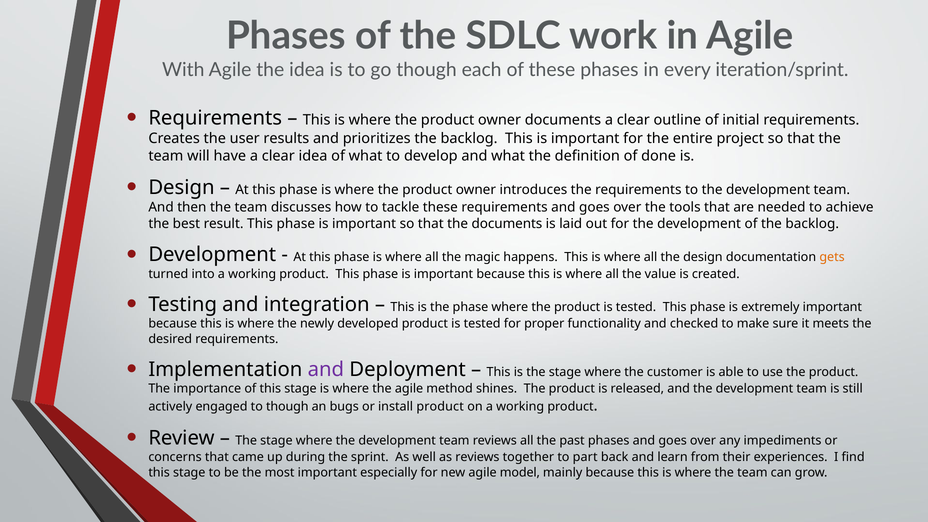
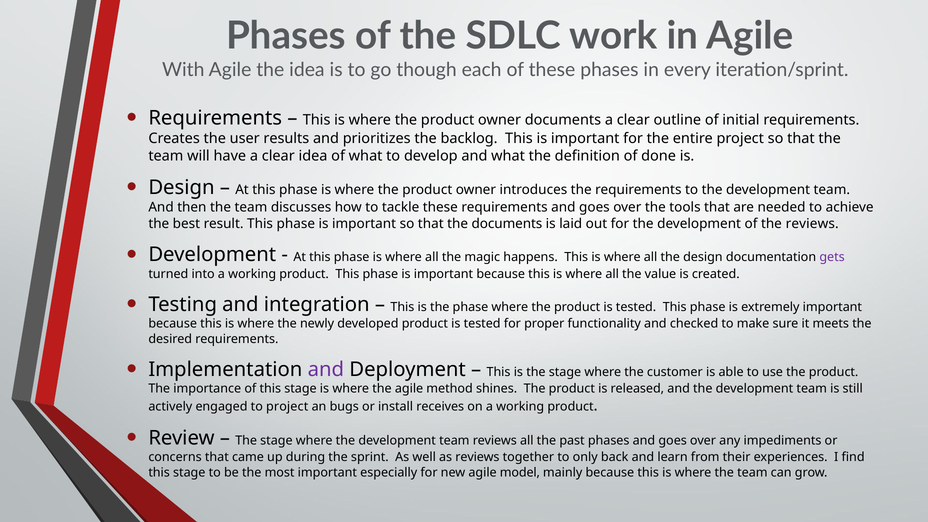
of the backlog: backlog -> reviews
gets colour: orange -> purple
to though: though -> project
install product: product -> receives
part: part -> only
